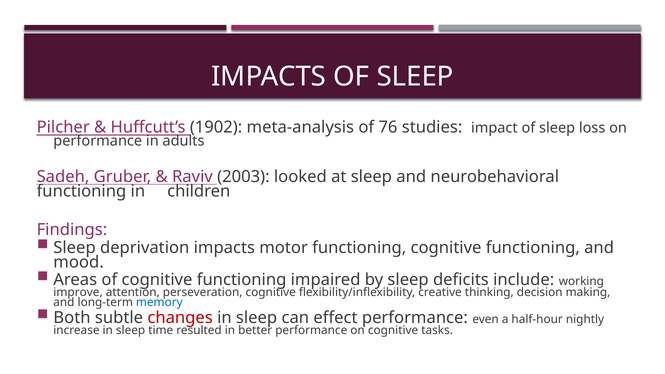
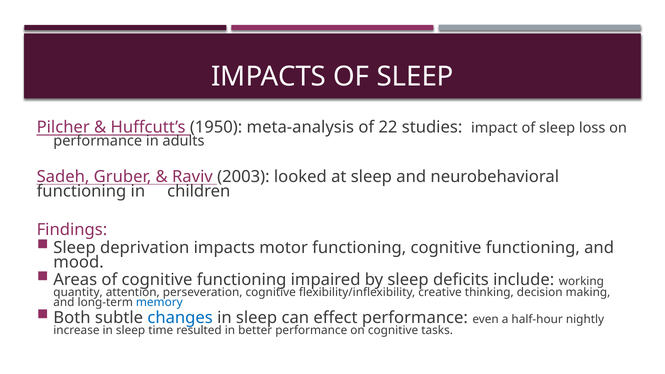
1902: 1902 -> 1950
76: 76 -> 22
improve: improve -> quantity
changes colour: red -> blue
